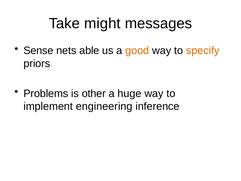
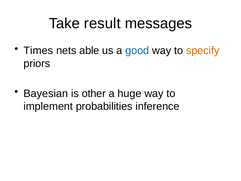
might: might -> result
Sense: Sense -> Times
good colour: orange -> blue
Problems: Problems -> Bayesian
engineering: engineering -> probabilities
